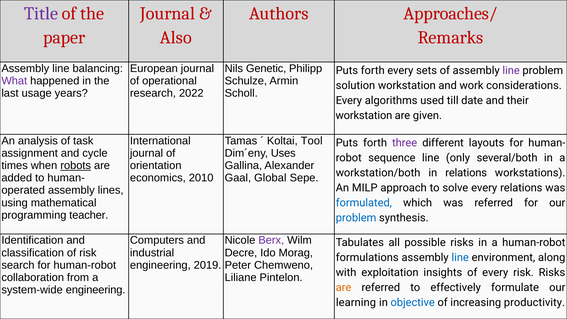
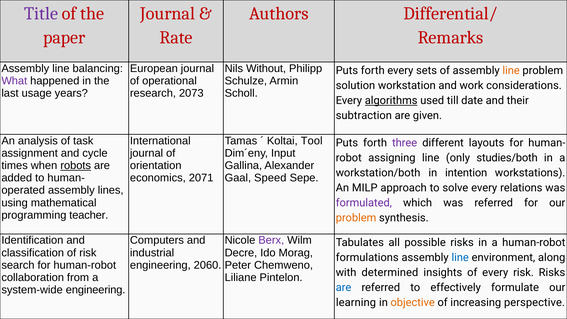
Approaches/: Approaches/ -> Differential/
Also: Also -> Rate
Genetic: Genetic -> Without
line at (511, 71) colour: purple -> orange
2022: 2022 -> 2073
algorithms underline: none -> present
workstation at (364, 116): workstation -> subtraction
Uses: Uses -> Input
sequence: sequence -> assigning
several/both: several/both -> studies/both
in relations: relations -> intention
2010: 2010 -> 2071
Global: Global -> Speed
formulated colour: blue -> purple
problem at (356, 218) colour: blue -> orange
2019: 2019 -> 2060
exploitation: exploitation -> determined
are at (344, 287) colour: orange -> blue
objective colour: blue -> orange
productivity: productivity -> perspective
